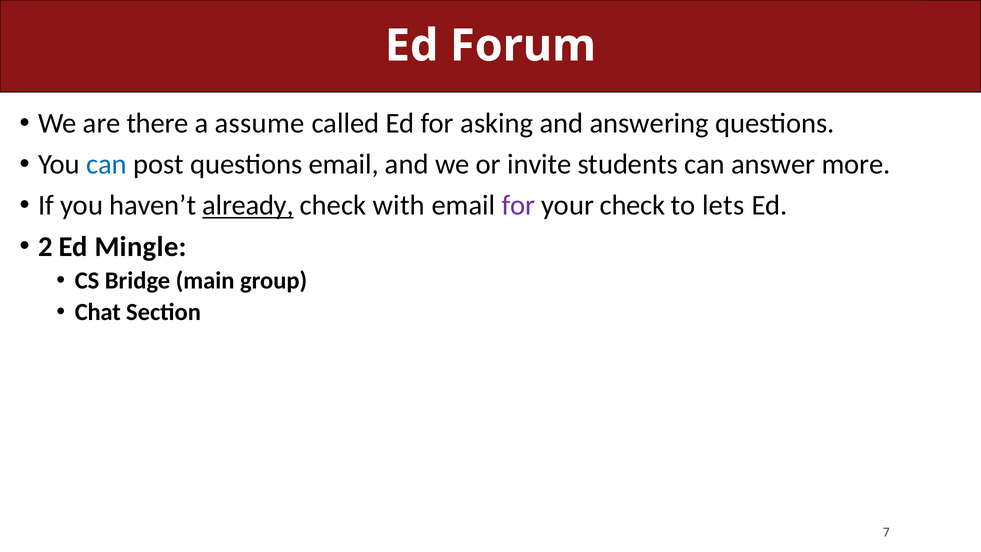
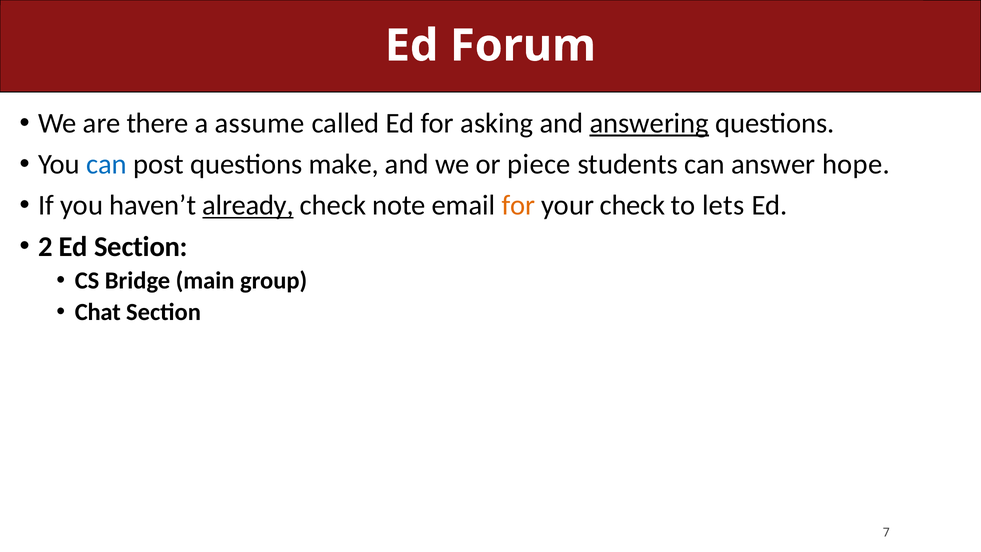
answering underline: none -> present
questions email: email -> make
invite: invite -> piece
more: more -> hope
with: with -> note
for at (518, 205) colour: purple -> orange
Ed Mingle: Mingle -> Section
